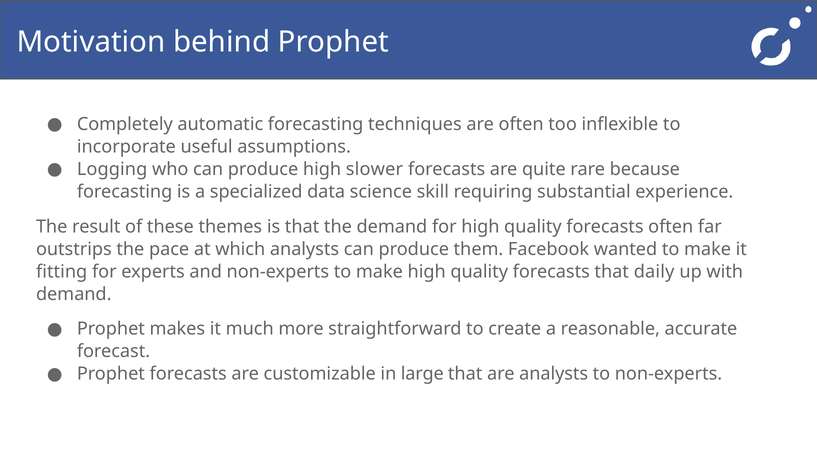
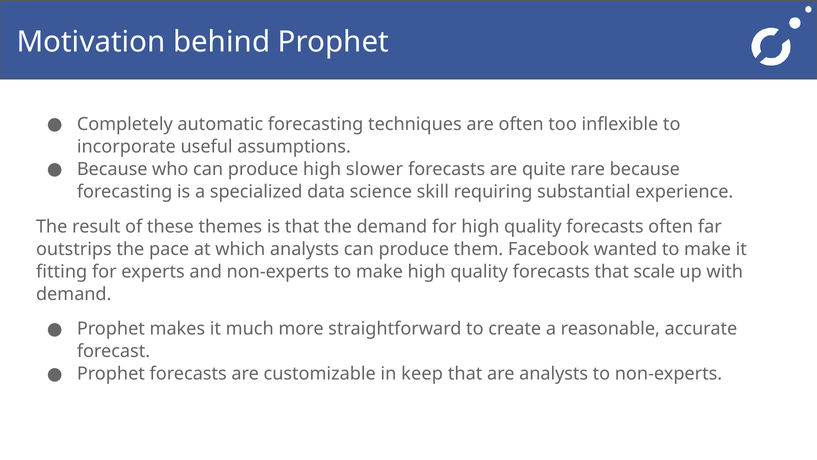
Logging at (112, 169): Logging -> Because
daily: daily -> scale
large: large -> keep
